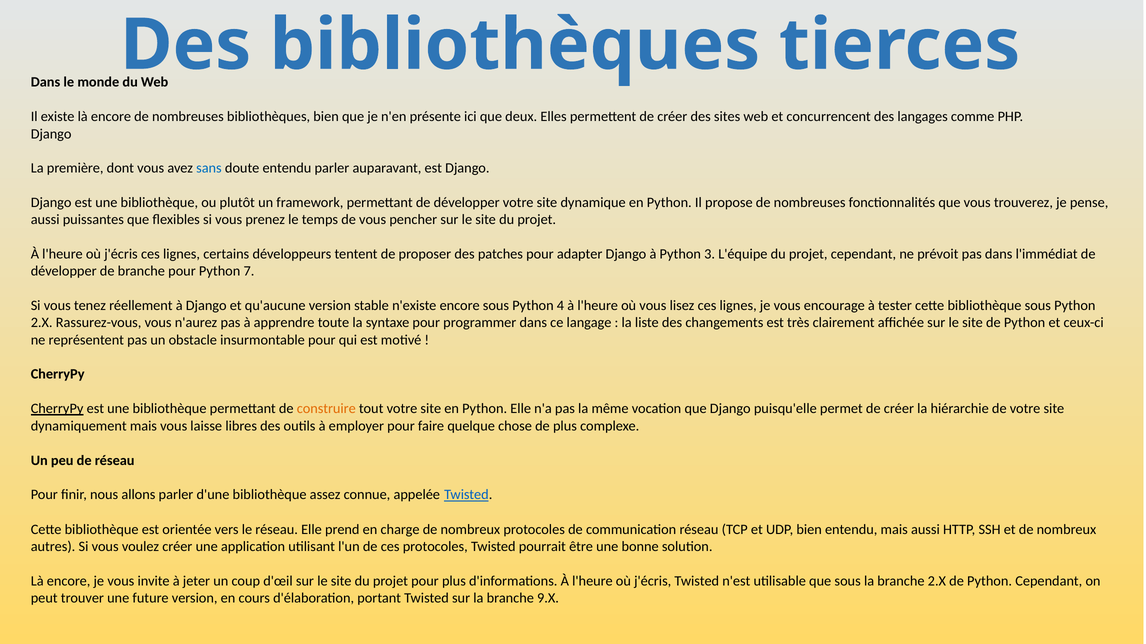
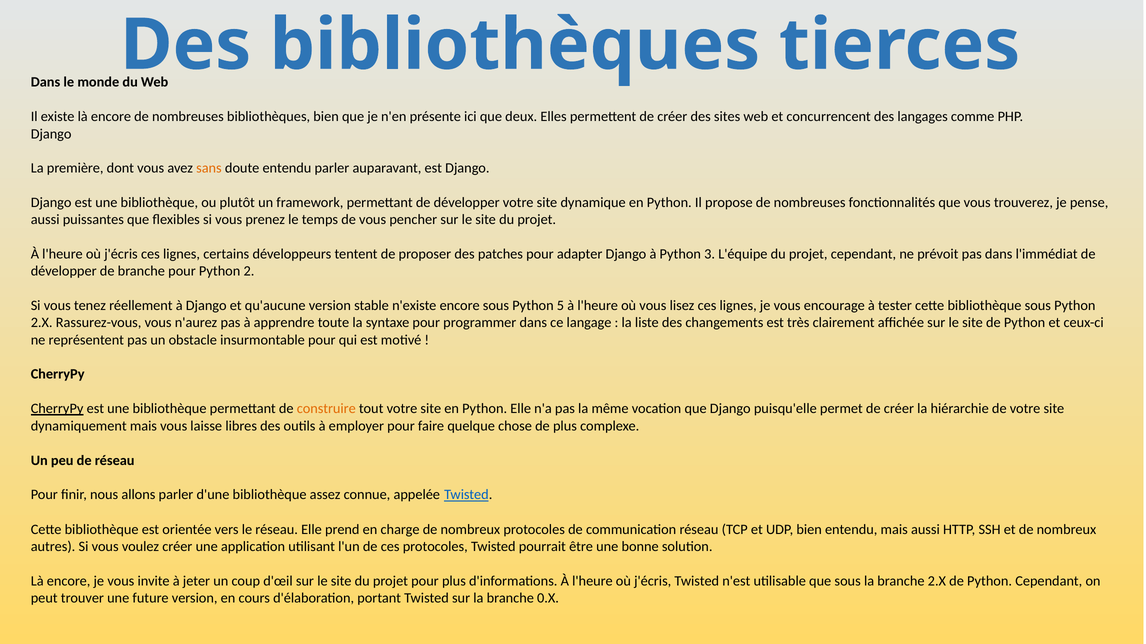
sans colour: blue -> orange
7: 7 -> 2
4: 4 -> 5
9.X: 9.X -> 0.X
